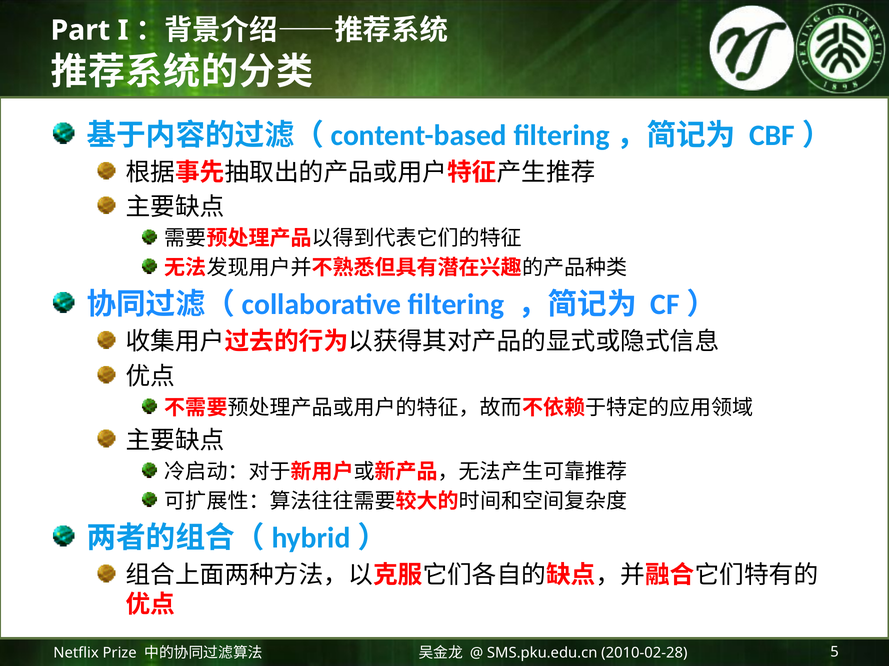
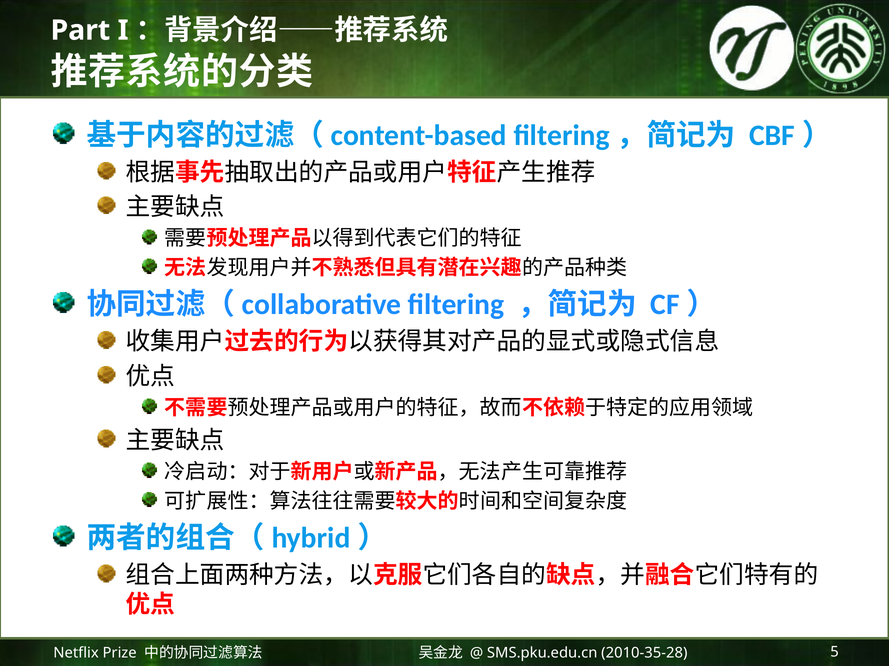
2010-02-28: 2010-02-28 -> 2010-35-28
